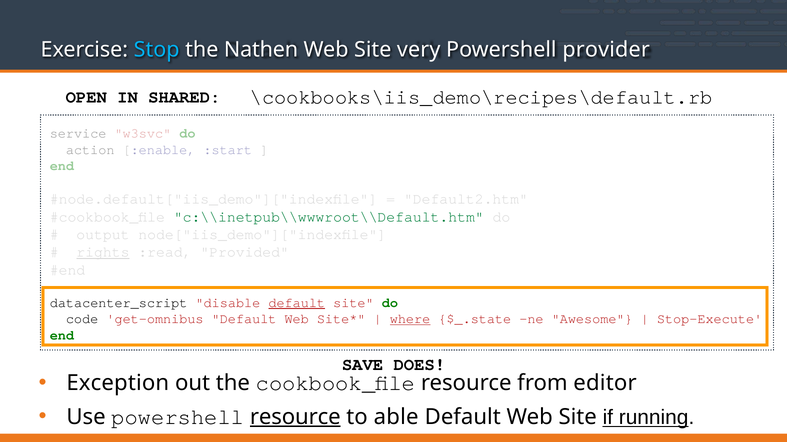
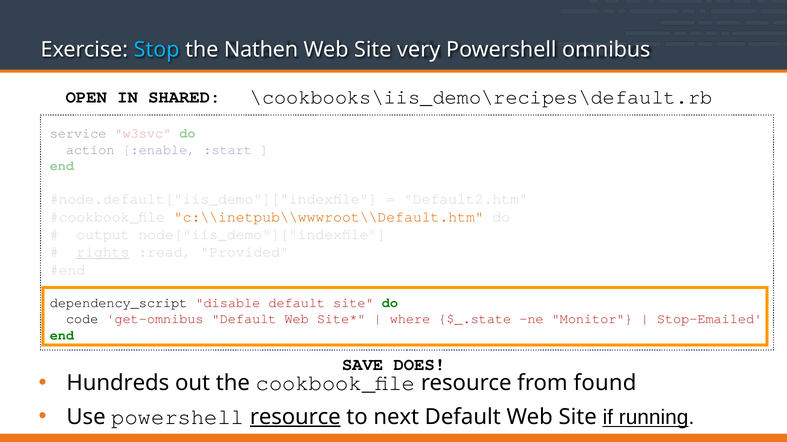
provider: provider -> omnibus
c:\\inetpub\\wwwroot\\Default.htm colour: green -> orange
datacenter_script: datacenter_script -> dependency_script
default at (297, 303) underline: present -> none
where underline: present -> none
Awesome: Awesome -> Monitor
Stop-Execute: Stop-Execute -> Stop-Emailed
Exception: Exception -> Hundreds
editor: editor -> found
able: able -> next
